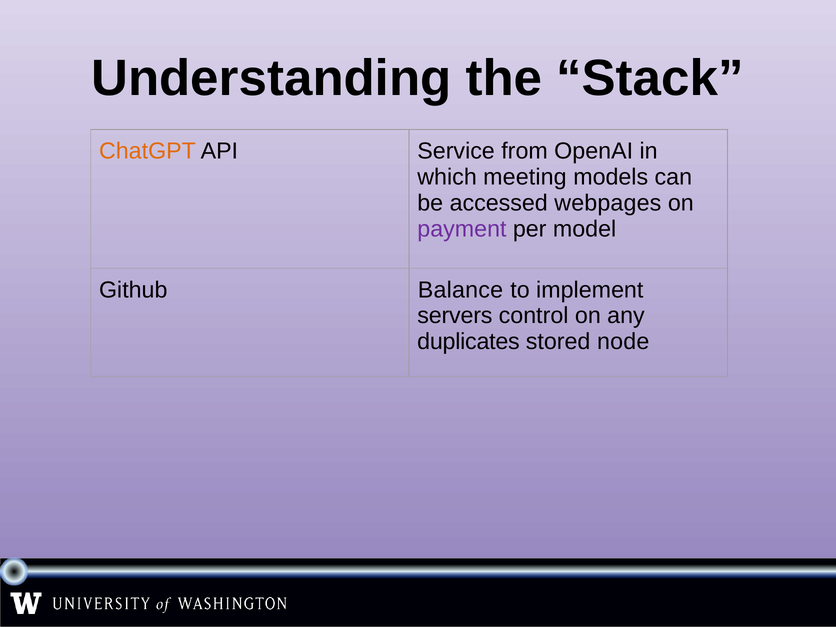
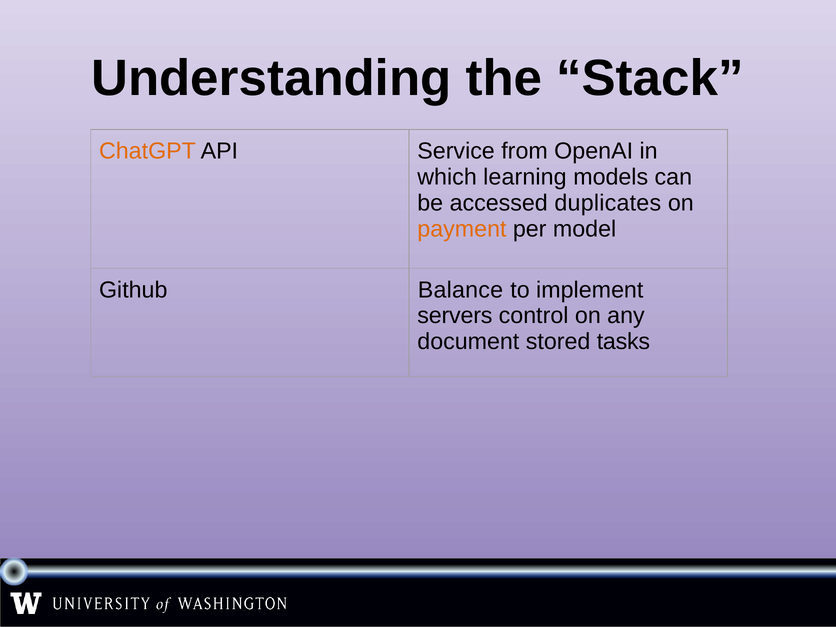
meeting: meeting -> learning
webpages: webpages -> duplicates
payment colour: purple -> orange
duplicates: duplicates -> document
node: node -> tasks
